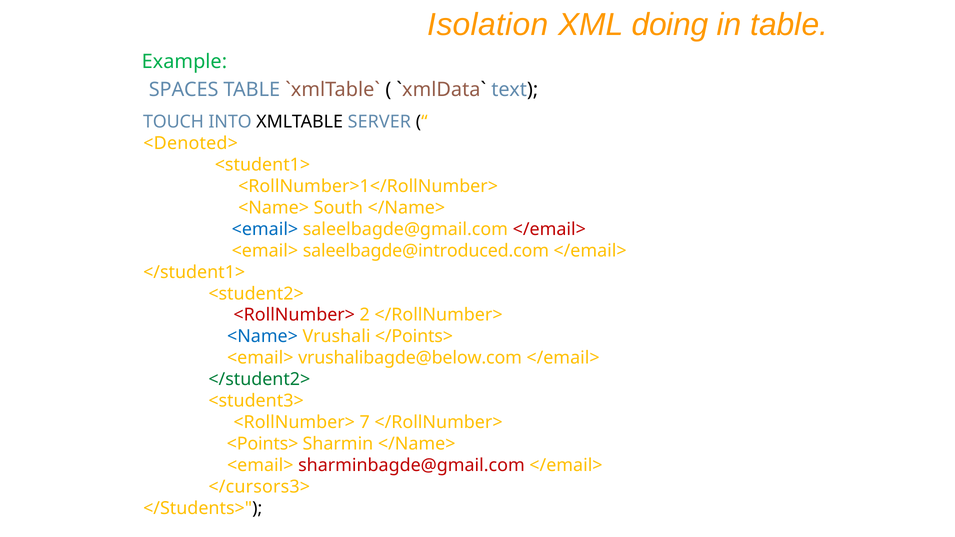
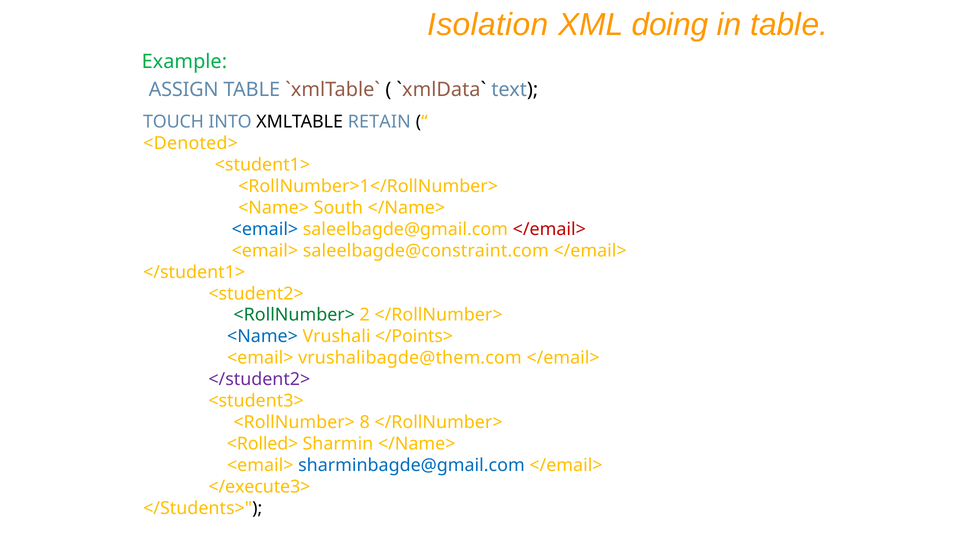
SPACES: SPACES -> ASSIGN
SERVER: SERVER -> RETAIN
saleelbagde@introduced.com: saleelbagde@introduced.com -> saleelbagde@constraint.com
<RollNumber> at (294, 315) colour: red -> green
vrushalibagde@below.com: vrushalibagde@below.com -> vrushalibagde@them.com
</student2> colour: green -> purple
7: 7 -> 8
<Points>: <Points> -> <Rolled>
sharminbagde@gmail.com colour: red -> blue
</cursors3>: </cursors3> -> </execute3>
